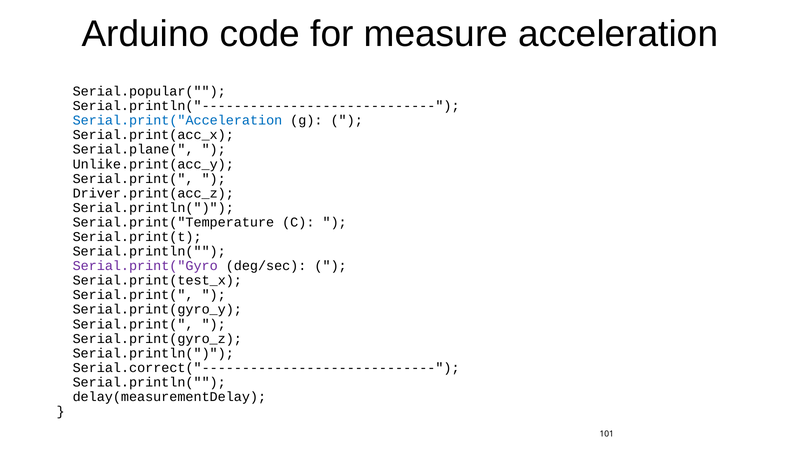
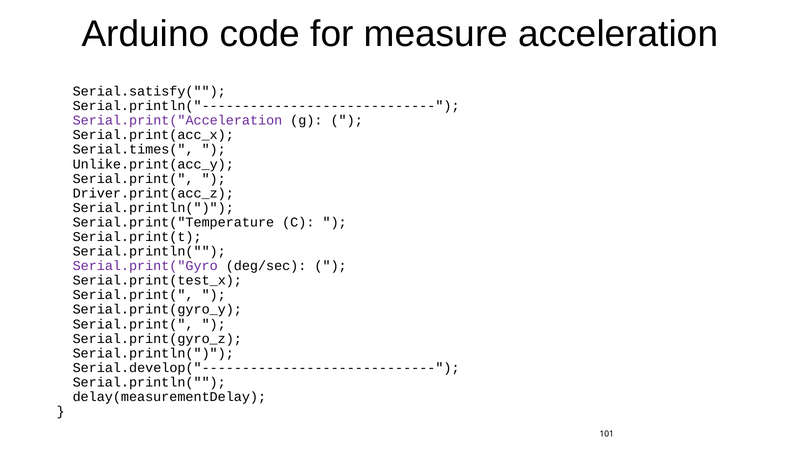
Serial.popular(: Serial.popular( -> Serial.satisfy(
Serial.print("Acceleration colour: blue -> purple
Serial.plane(: Serial.plane( -> Serial.times(
Serial.correct("-----------------------------: Serial.correct("----------------------------- -> Serial.develop("-----------------------------
